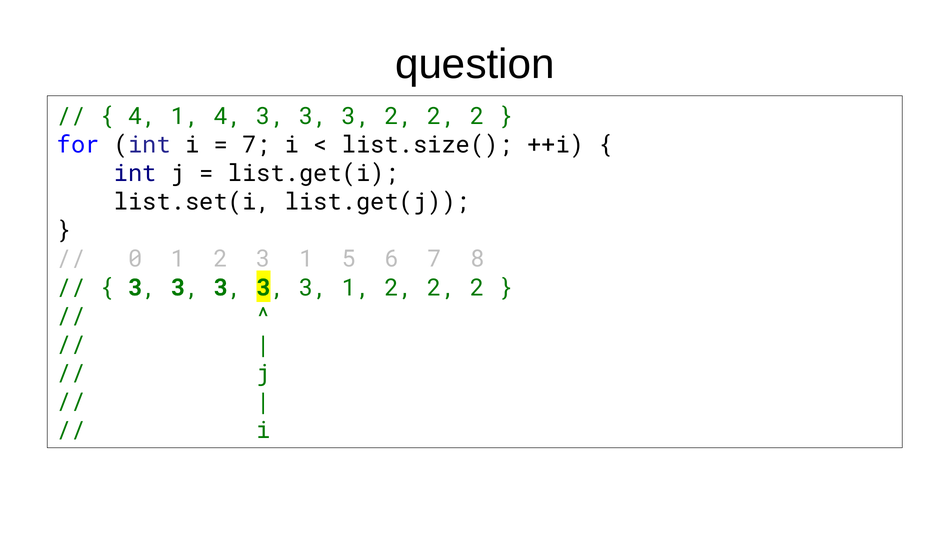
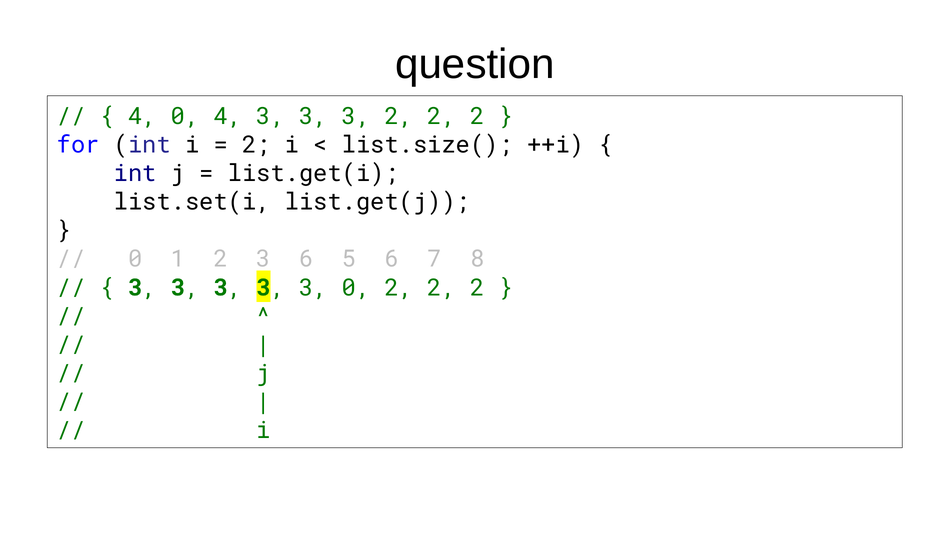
4 1: 1 -> 0
7 at (256, 145): 7 -> 2
1 at (306, 259): 1 -> 6
3 3 1: 1 -> 0
